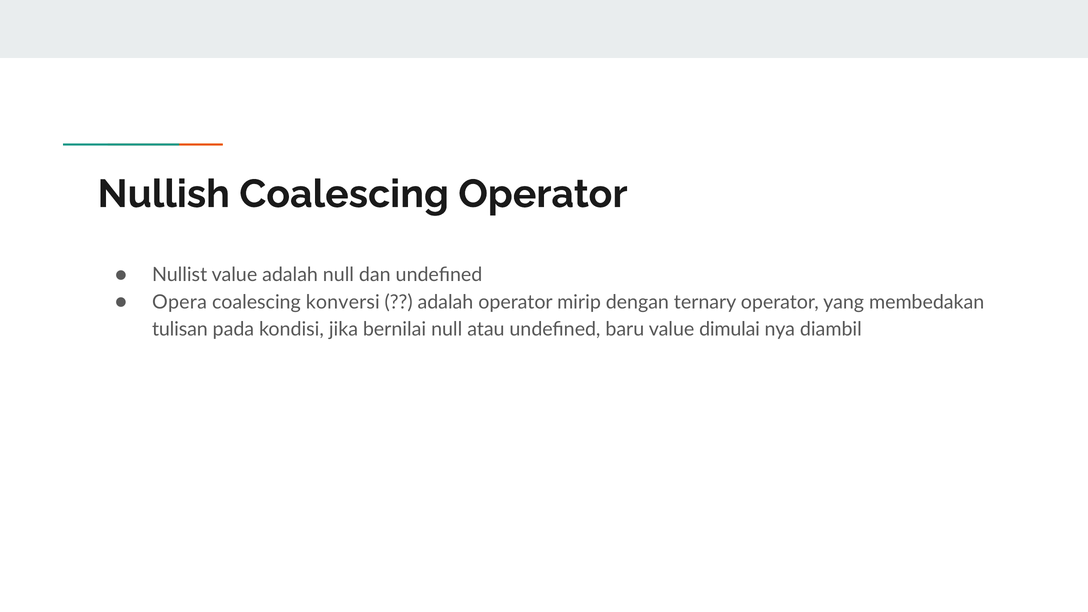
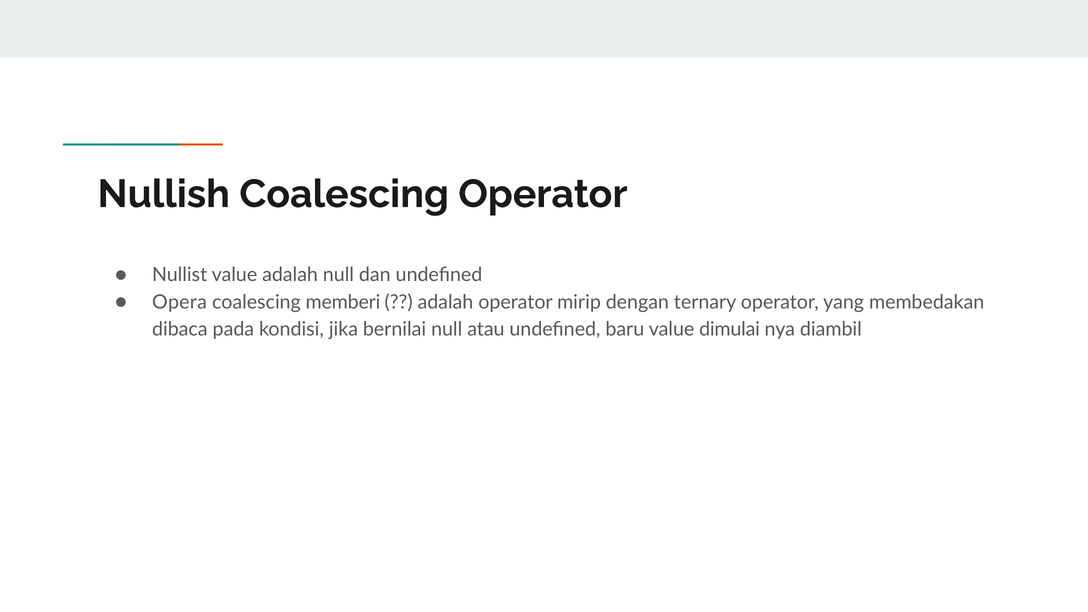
konversi: konversi -> memberi
tulisan: tulisan -> dibaca
